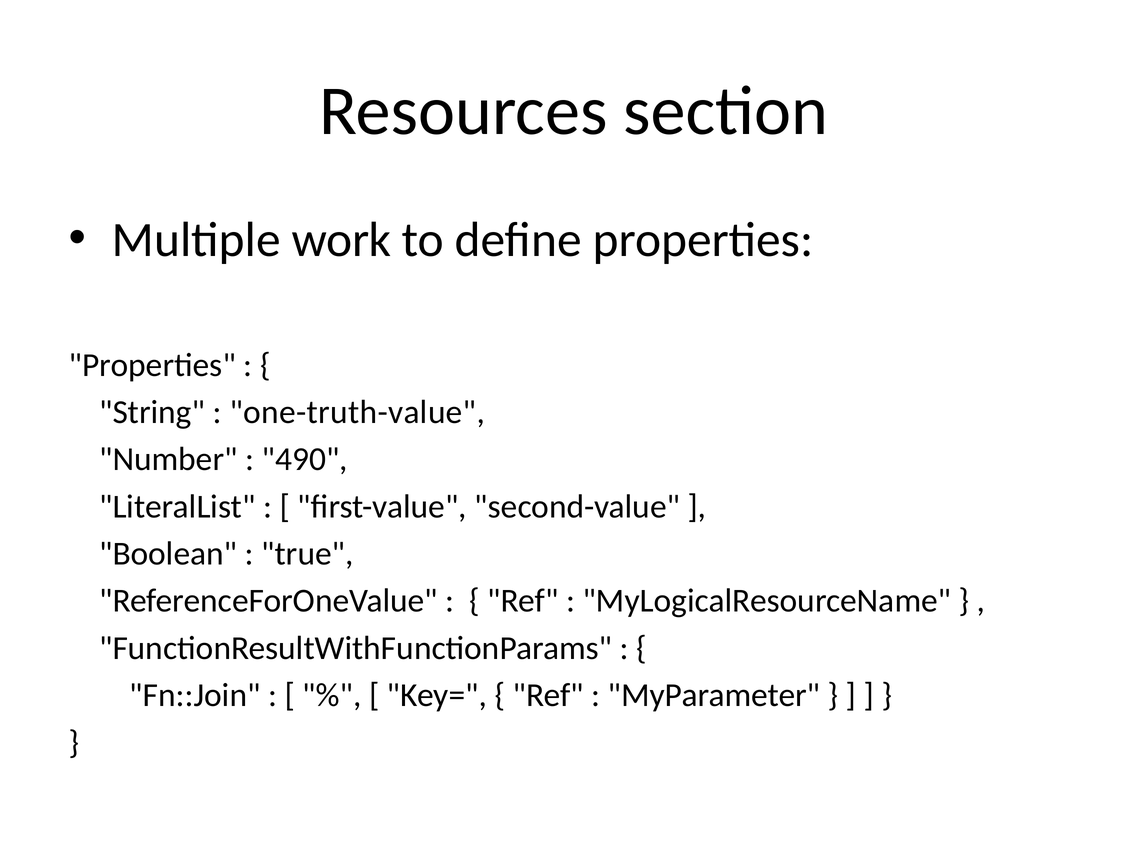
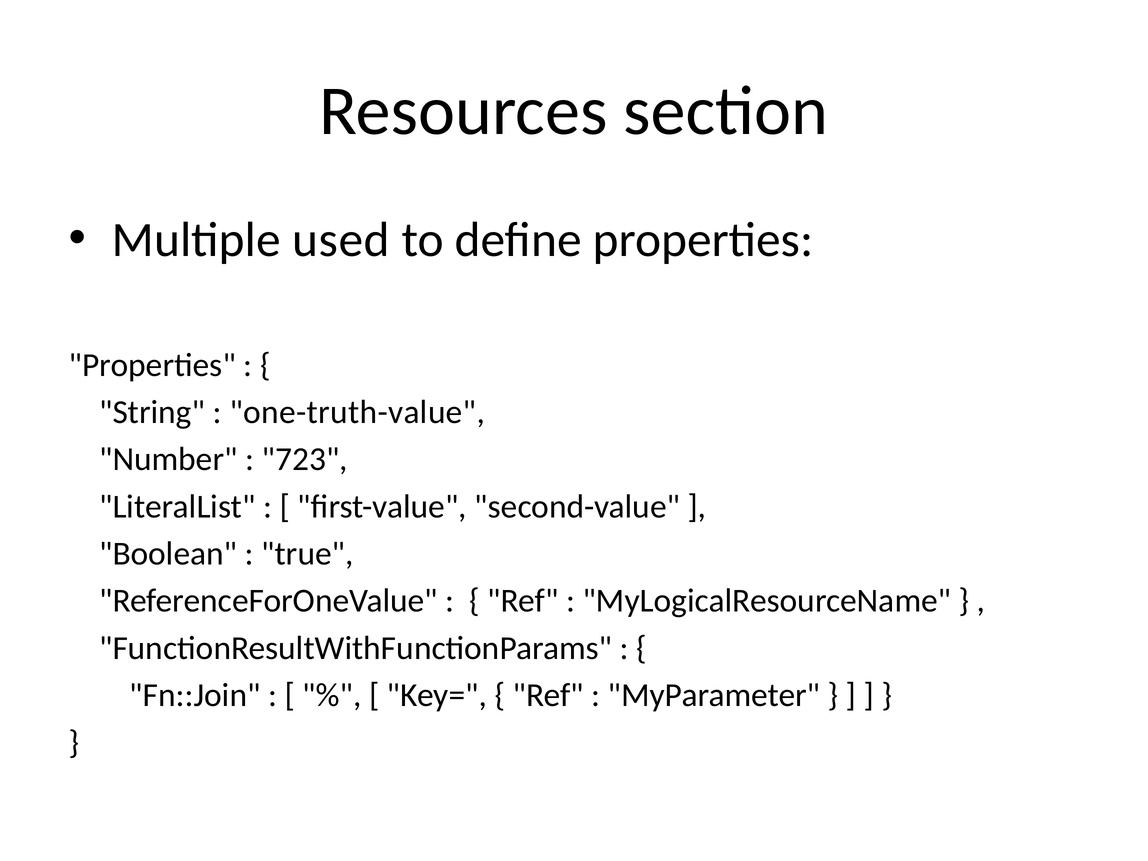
work: work -> used
490: 490 -> 723
